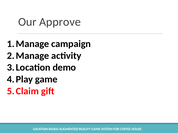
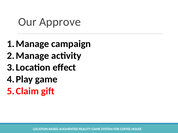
demo: demo -> effect
